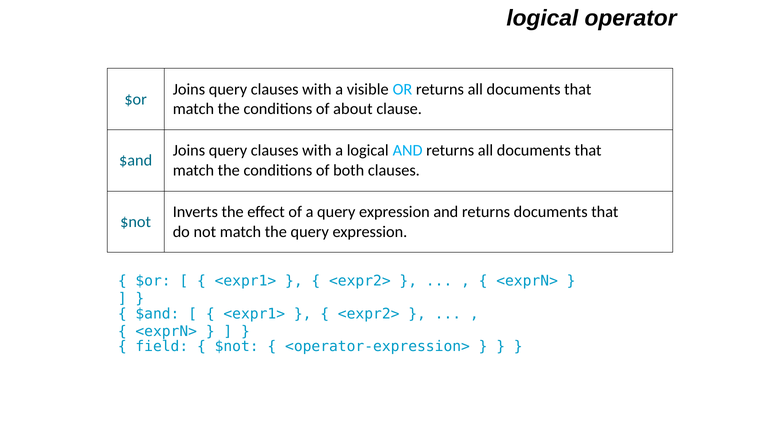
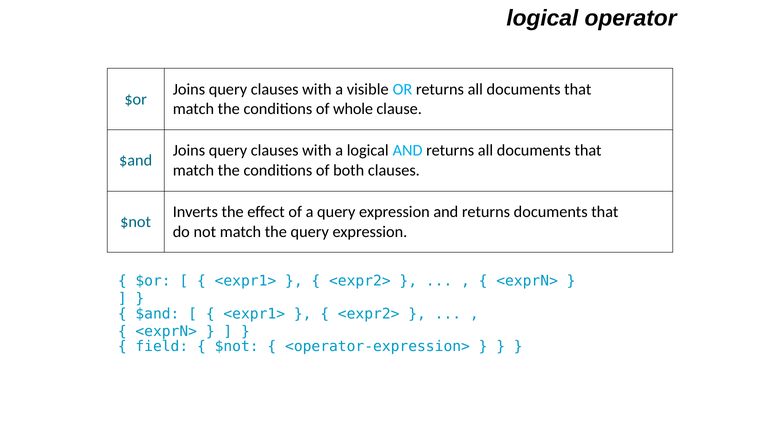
about: about -> whole
